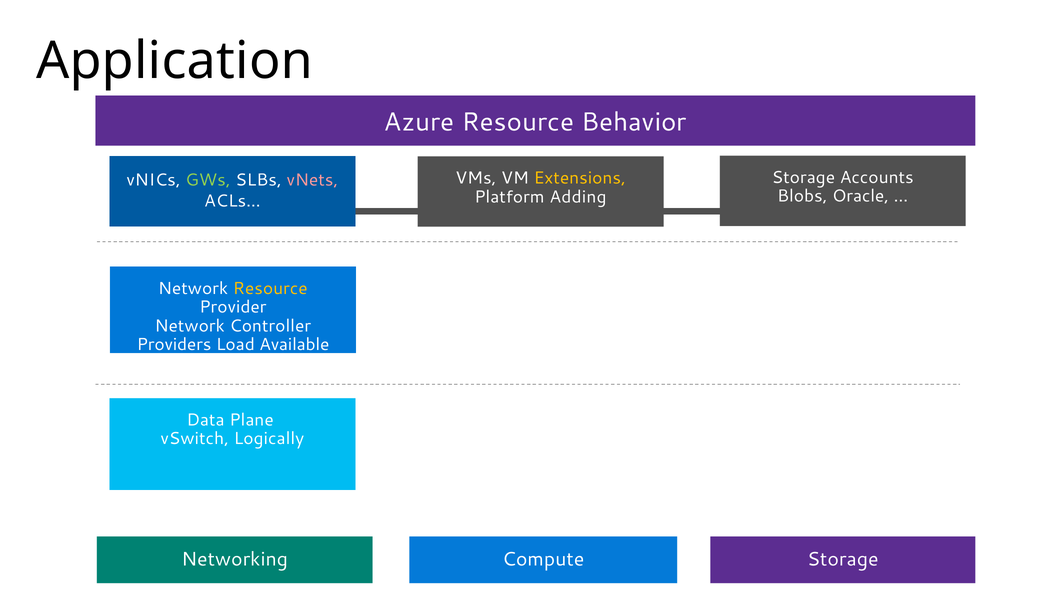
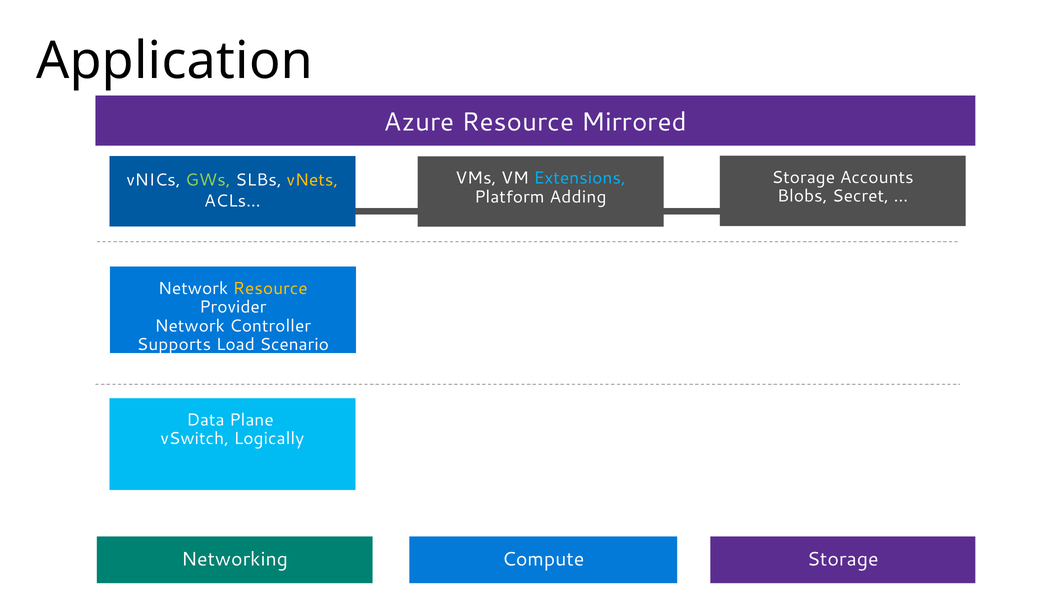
Behavior: Behavior -> Mirrored
Extensions colour: yellow -> light blue
vNets colour: pink -> yellow
Oracle: Oracle -> Secret
Providers: Providers -> Supports
Available: Available -> Scenario
